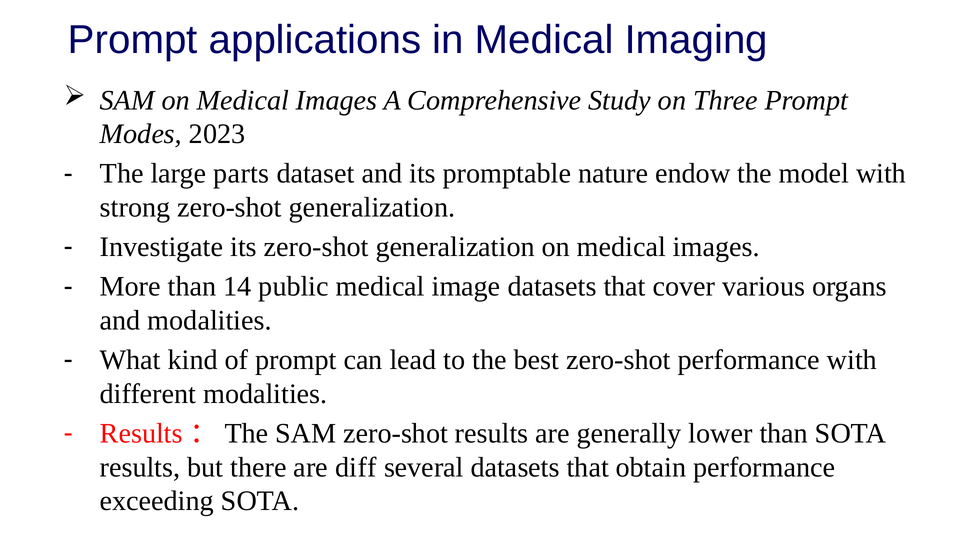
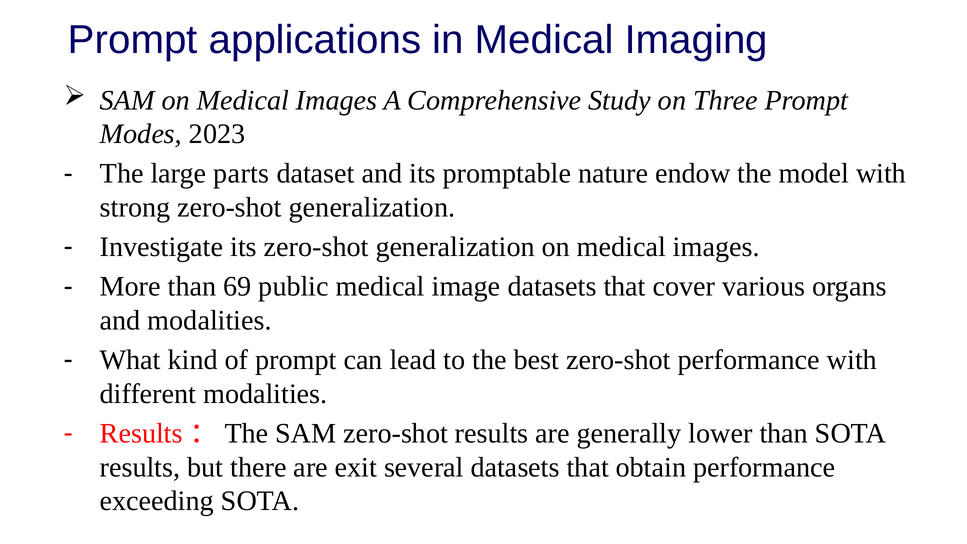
14: 14 -> 69
diff: diff -> exit
